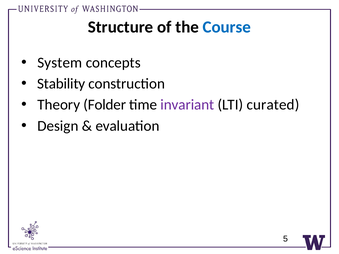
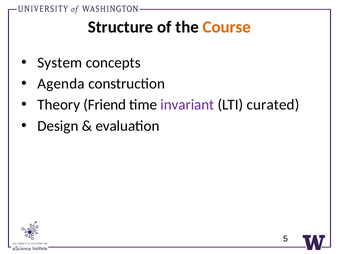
Course colour: blue -> orange
Stability: Stability -> Agenda
Folder: Folder -> Friend
